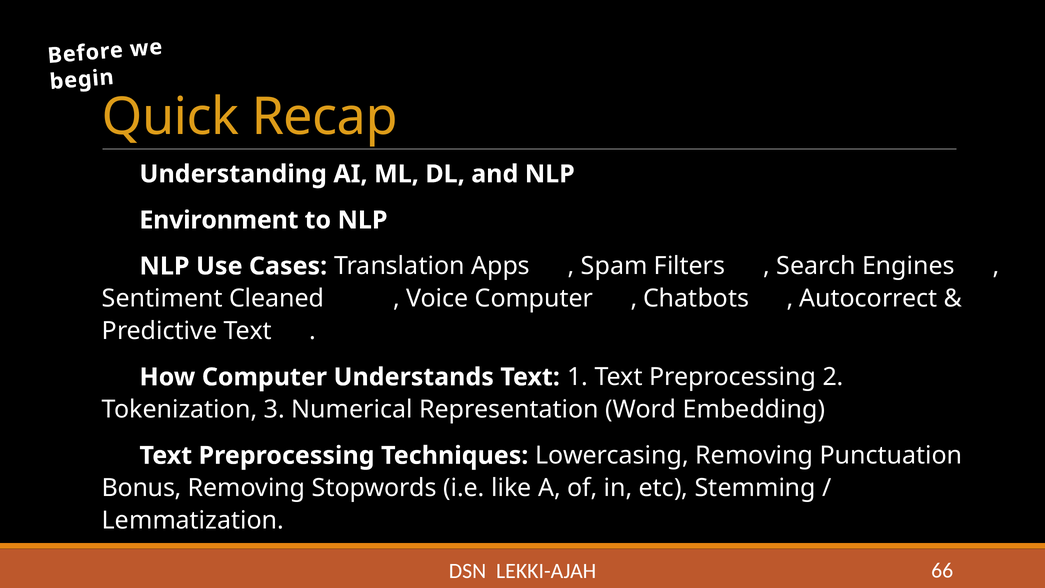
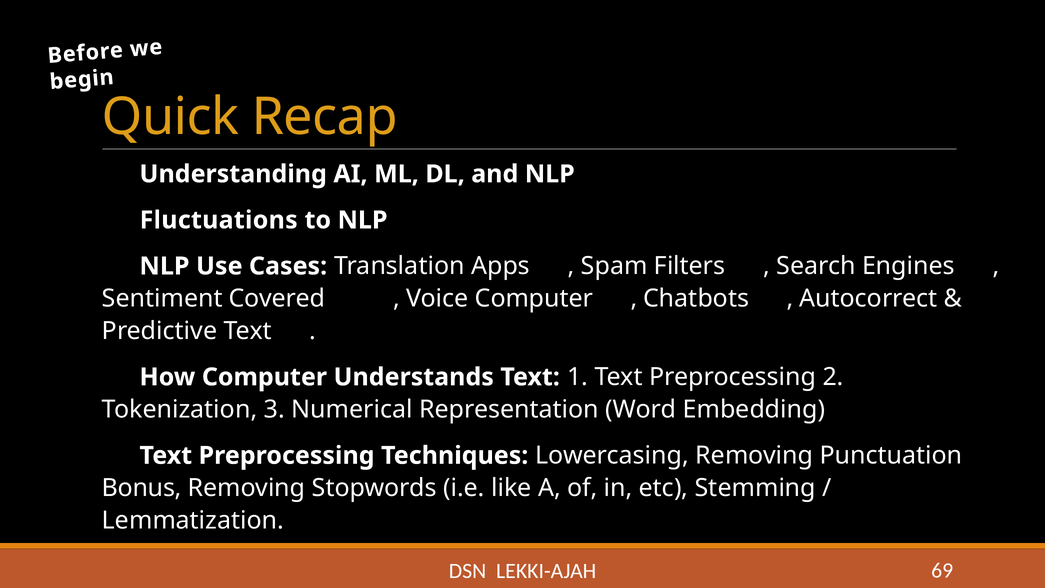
Environment: Environment -> Fluctuations
Cleaned: Cleaned -> Covered
66: 66 -> 69
